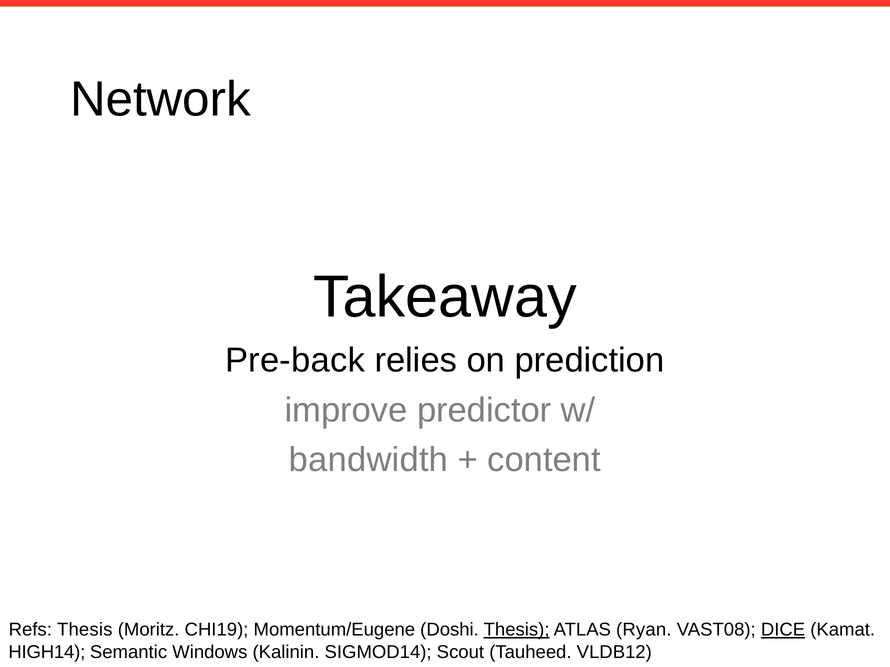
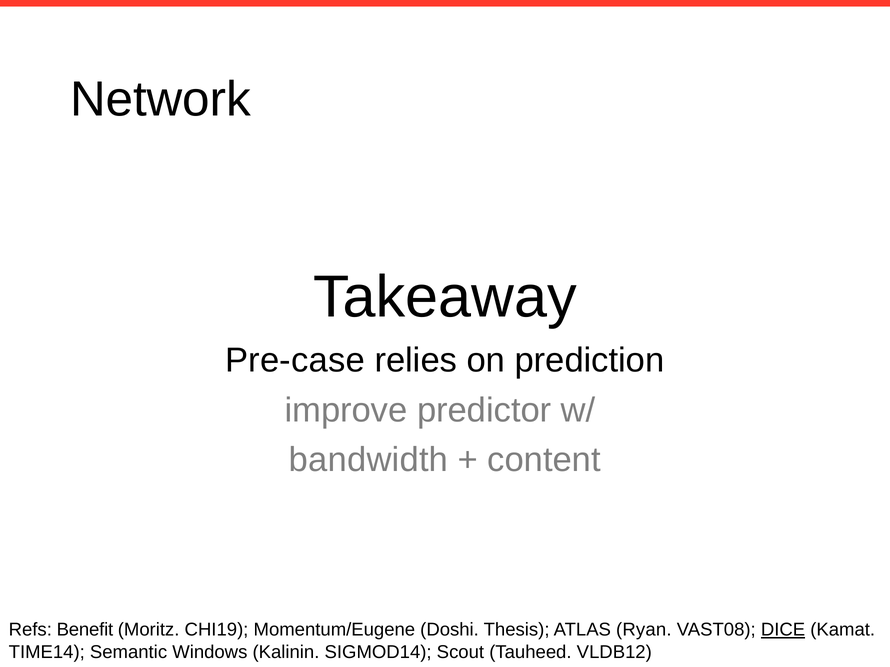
Pre-back: Pre-back -> Pre-case
Refs Thesis: Thesis -> Benefit
Thesis at (517, 630) underline: present -> none
HIGH14: HIGH14 -> TIME14
